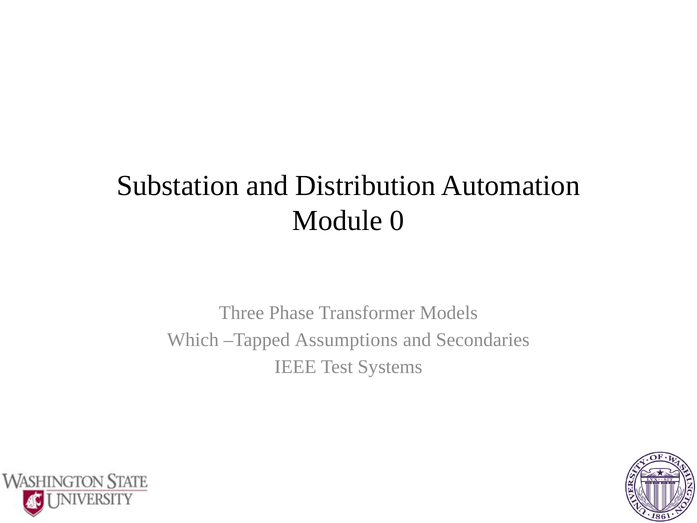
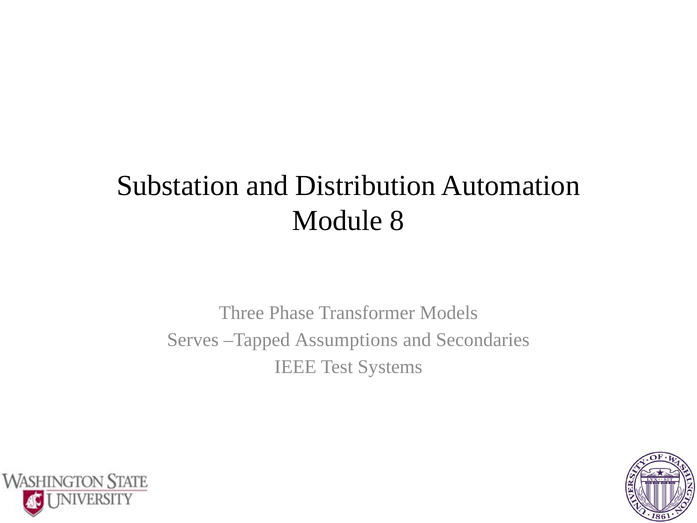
0: 0 -> 8
Which: Which -> Serves
